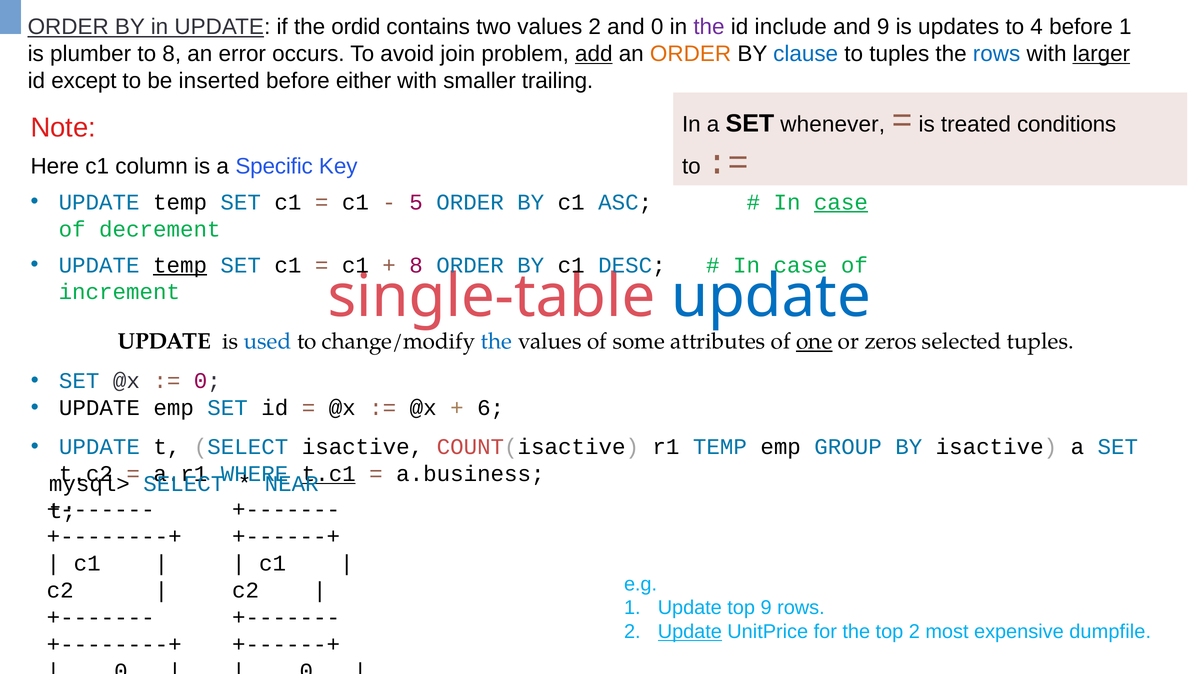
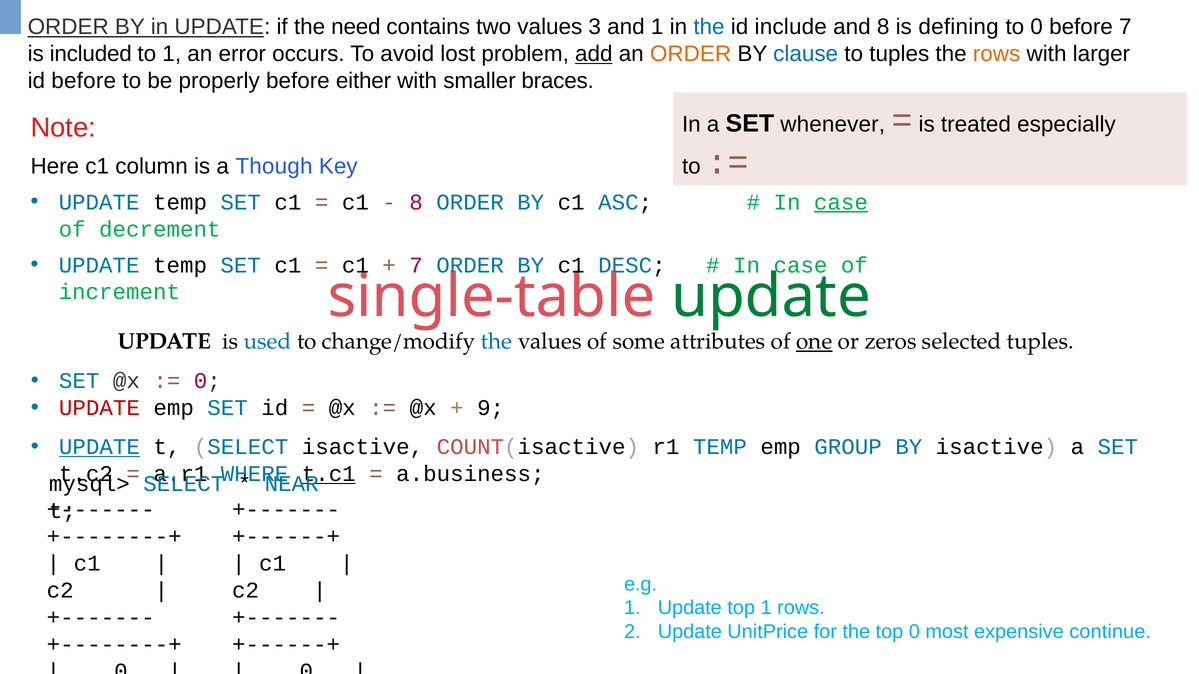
ordid: ordid -> need
values 2: 2 -> 3
and 0: 0 -> 1
the at (709, 27) colour: purple -> blue
and 9: 9 -> 8
updates: updates -> defining
to 4: 4 -> 0
before 1: 1 -> 7
plumber: plumber -> included
to 8: 8 -> 1
join: join -> lost
rows at (997, 54) colour: blue -> orange
larger underline: present -> none
id except: except -> before
inserted: inserted -> properly
trailing: trailing -> braces
conditions: conditions -> especially
Specific: Specific -> Though
5 at (416, 202): 5 -> 8
temp at (180, 265) underline: present -> none
8 at (416, 265): 8 -> 7
update at (771, 297) colour: blue -> green
UPDATE at (99, 408) colour: black -> red
6 at (491, 408): 6 -> 9
UPDATE at (99, 447) underline: none -> present
top 9: 9 -> 1
Update at (690, 632) underline: present -> none
top 2: 2 -> 0
dumpfile: dumpfile -> continue
